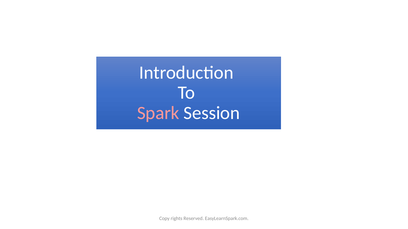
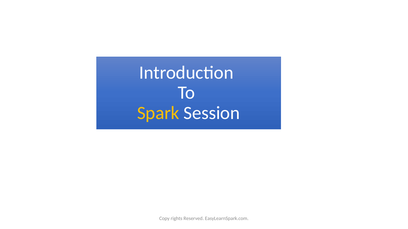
Spark colour: pink -> yellow
